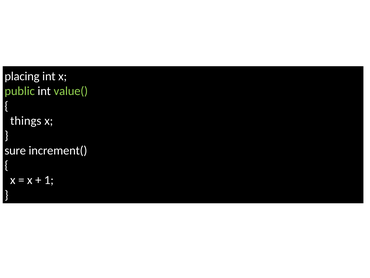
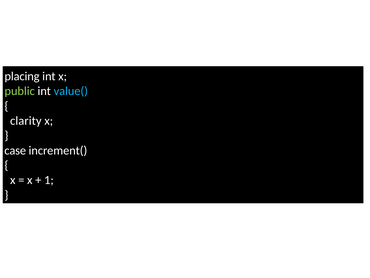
value( colour: light green -> light blue
things: things -> clarity
sure: sure -> case
